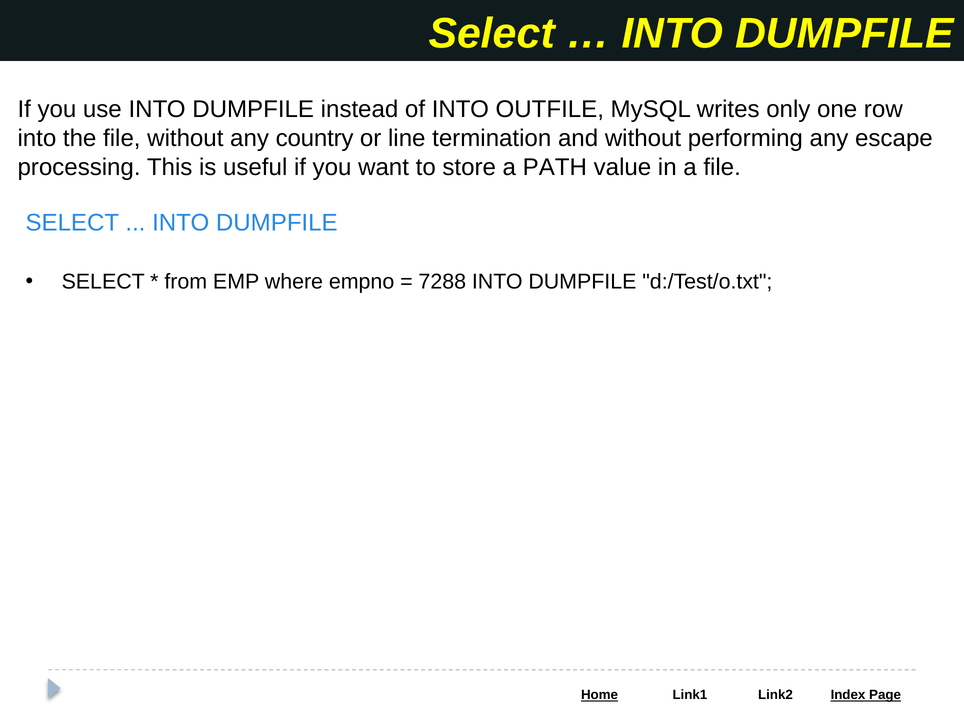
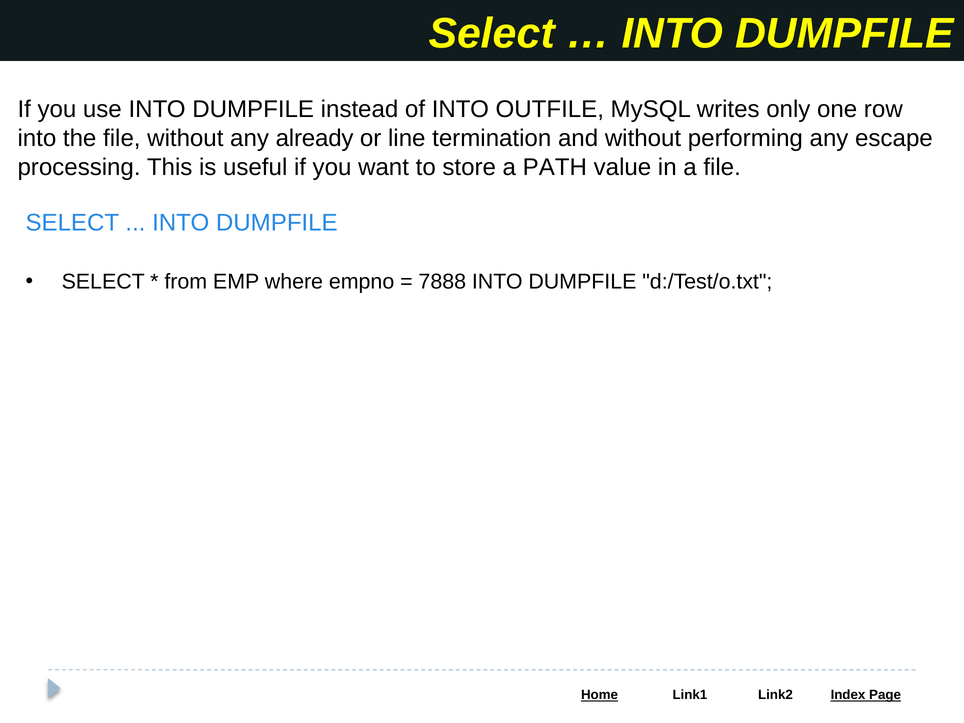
country: country -> already
7288: 7288 -> 7888
